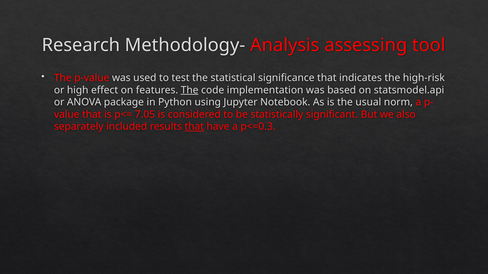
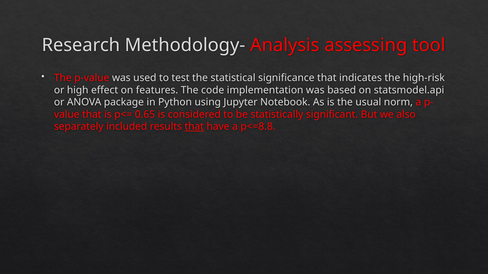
The at (190, 90) underline: present -> none
7.05: 7.05 -> 0.65
p<=0.3: p<=0.3 -> p<=8.8
